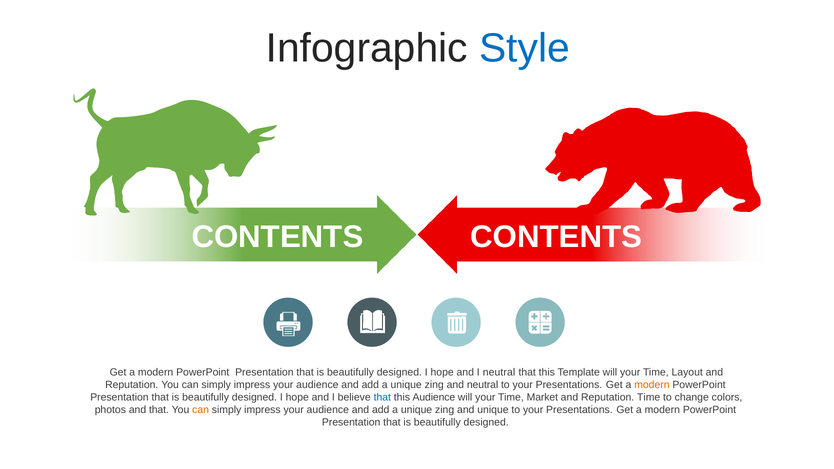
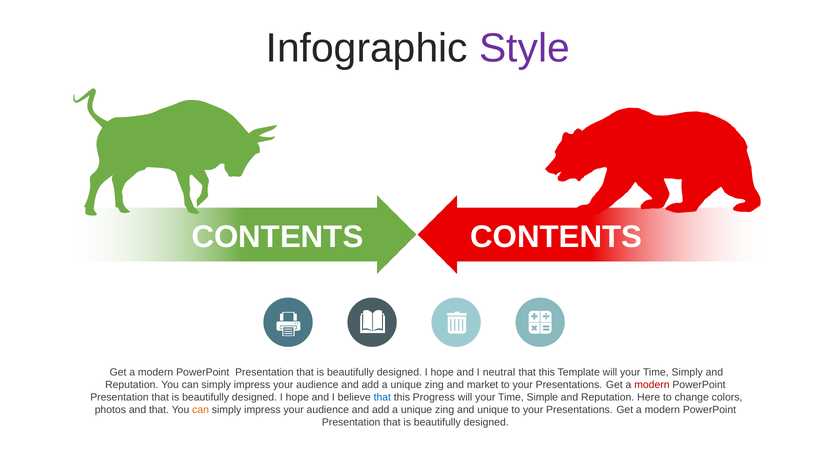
Style colour: blue -> purple
Time Layout: Layout -> Simply
and neutral: neutral -> market
modern at (652, 385) colour: orange -> red
this Audience: Audience -> Progress
Market: Market -> Simple
Reputation Time: Time -> Here
